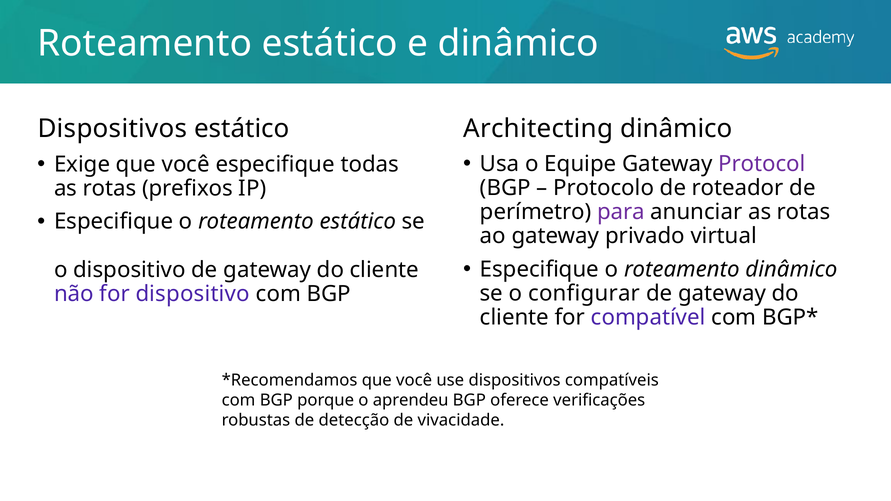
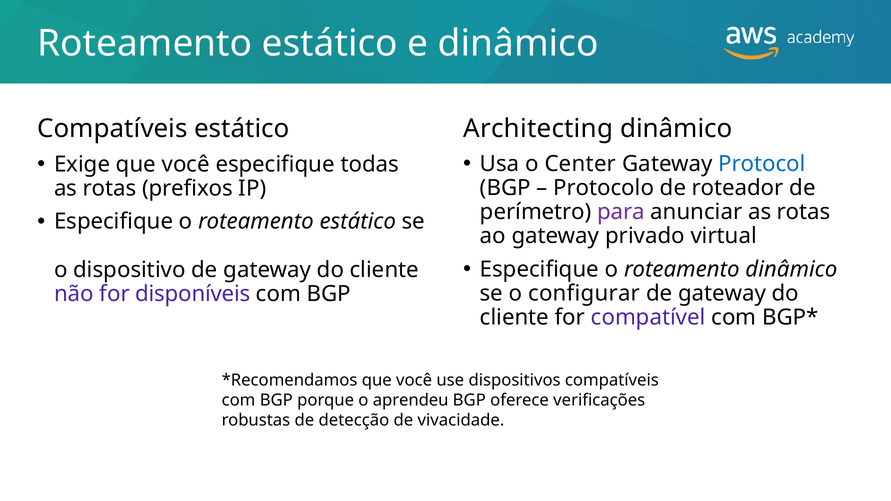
Dispositivos at (112, 129): Dispositivos -> Compatíveis
Equipe: Equipe -> Center
Protocol colour: purple -> blue
for dispositivo: dispositivo -> disponíveis
